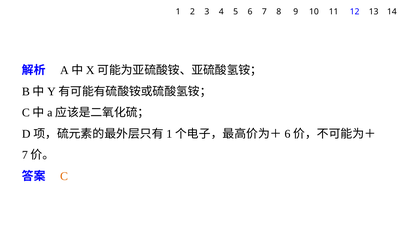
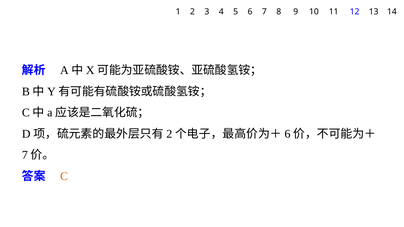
1 at (169, 134): 1 -> 2
